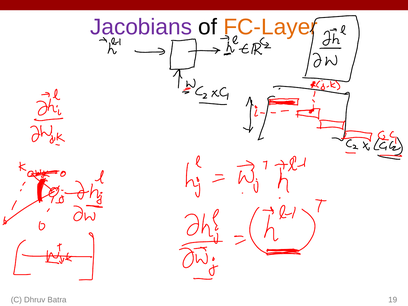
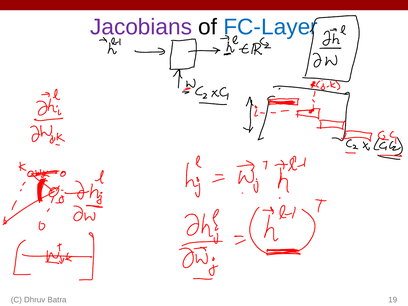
FC-Layer colour: orange -> blue
